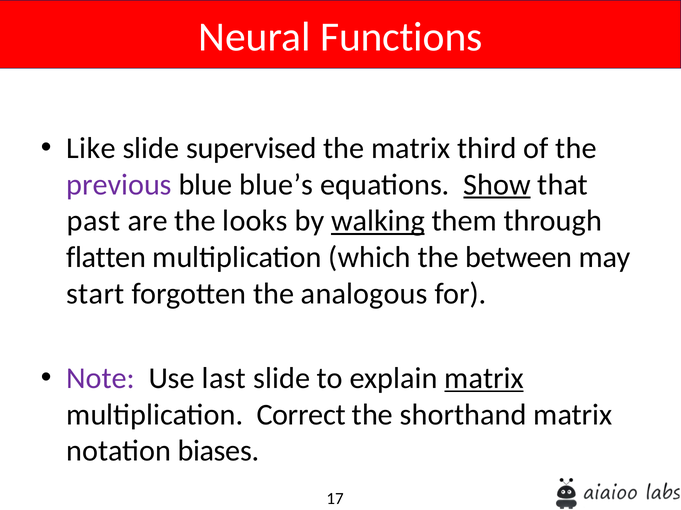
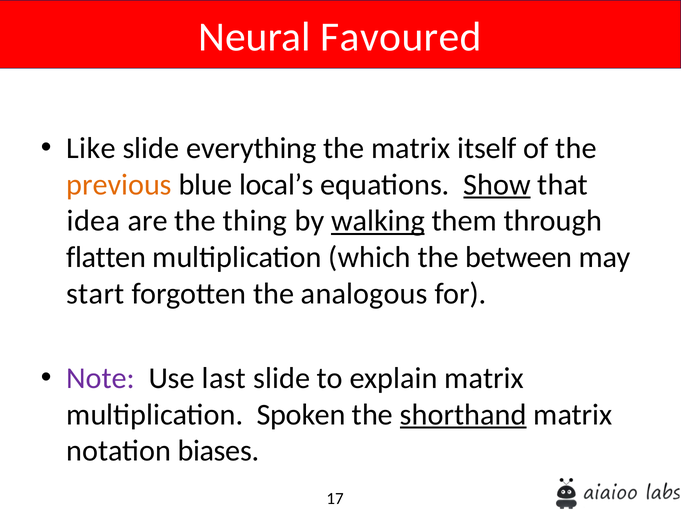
Functions: Functions -> Favoured
supervised: supervised -> everything
third: third -> itself
previous colour: purple -> orange
blue’s: blue’s -> local’s
past: past -> idea
looks: looks -> thing
matrix at (484, 379) underline: present -> none
Correct: Correct -> Spoken
shorthand underline: none -> present
